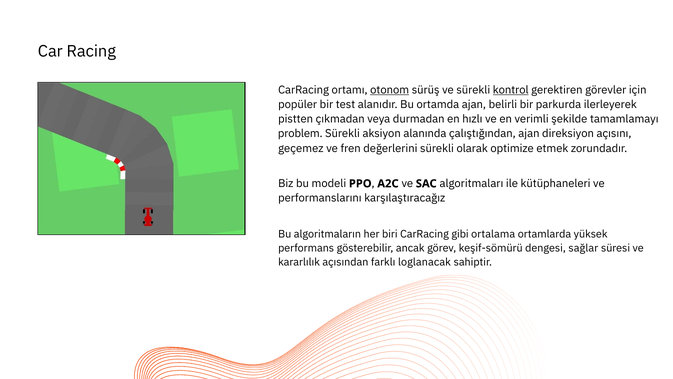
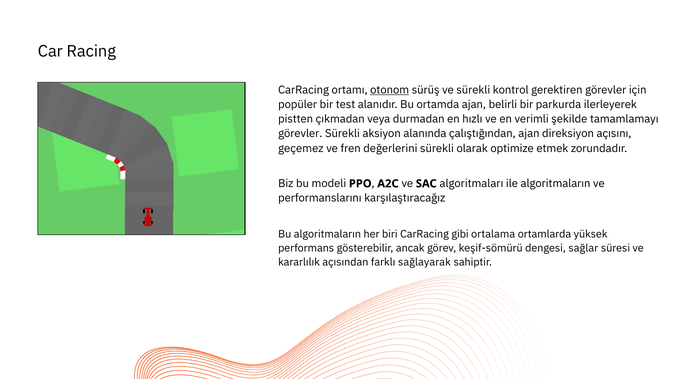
kontrol underline: present -> none
problem at (300, 134): problem -> görevler
ile kütüphaneleri: kütüphaneleri -> algoritmaların
loglanacak: loglanacak -> sağlayarak
